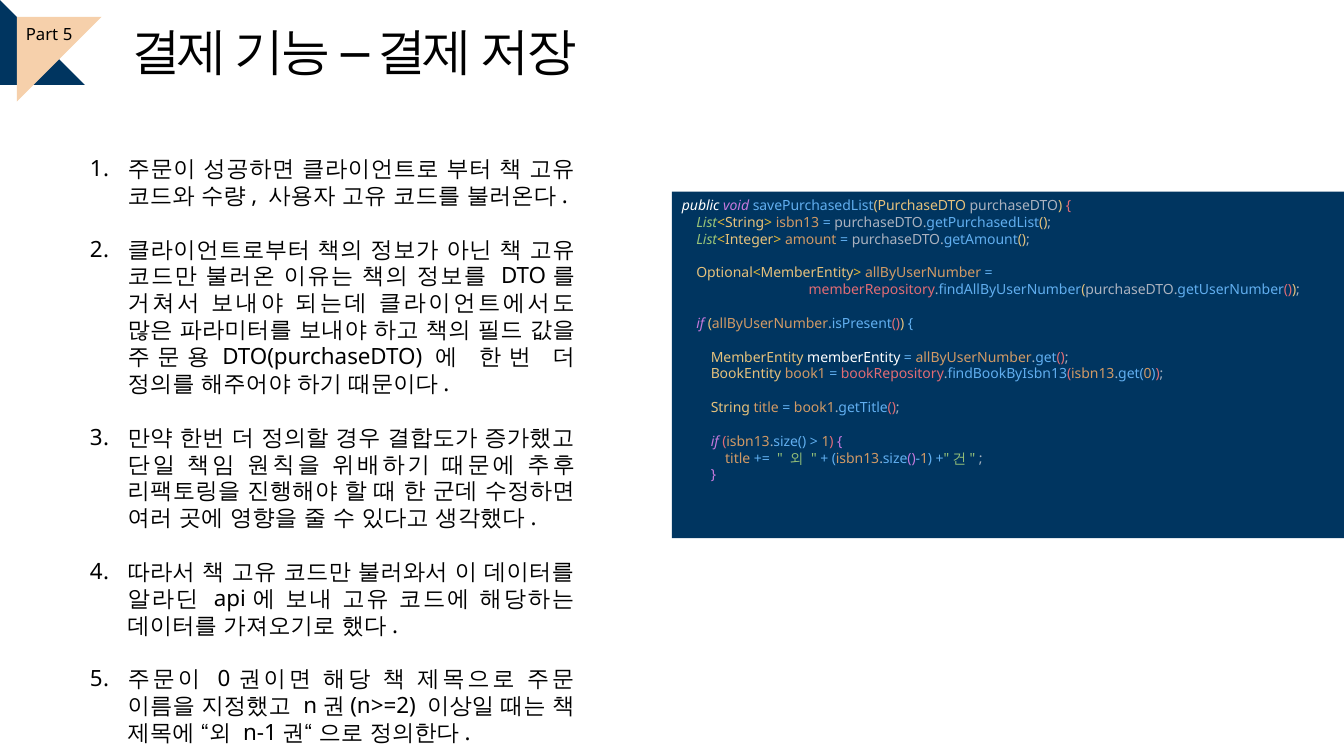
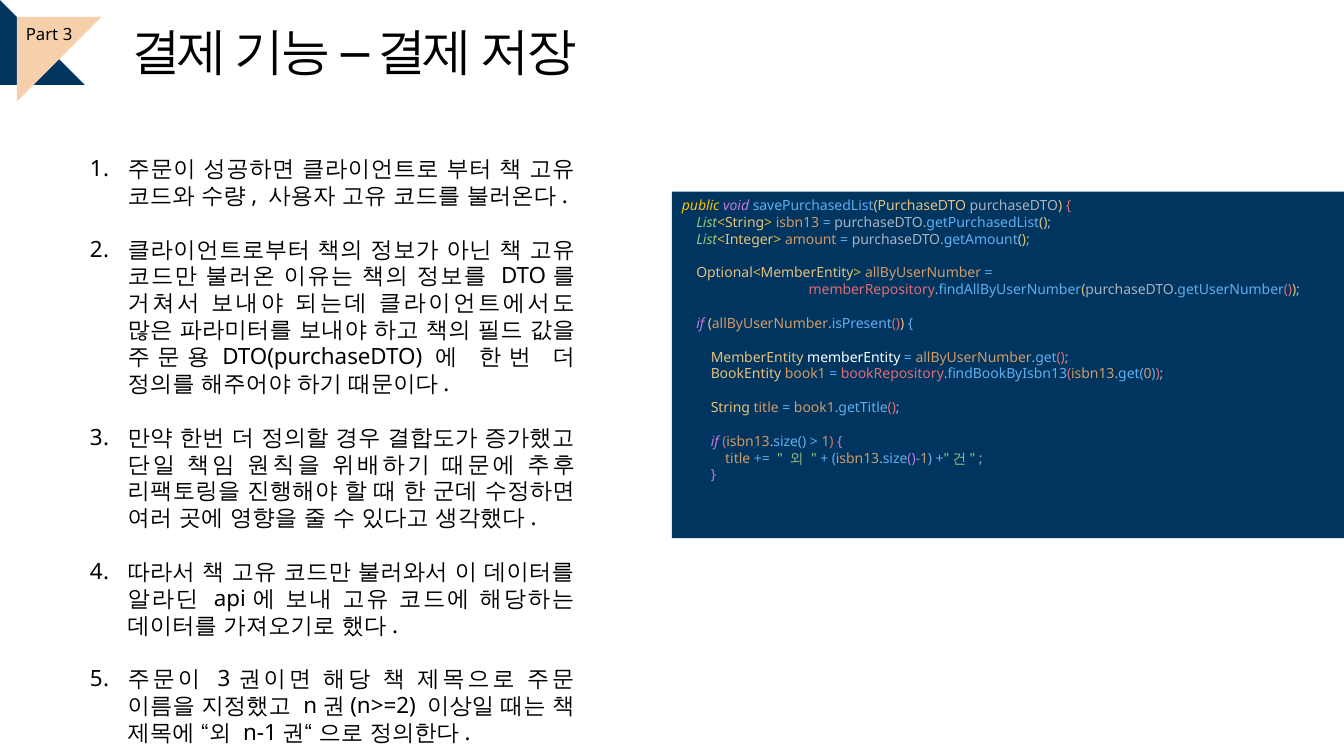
Part 5: 5 -> 3
public colour: white -> yellow
0 at (224, 680): 0 -> 3
